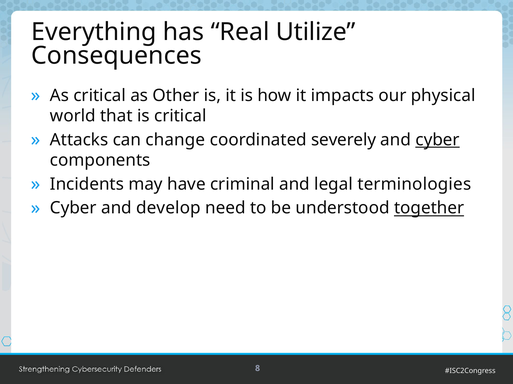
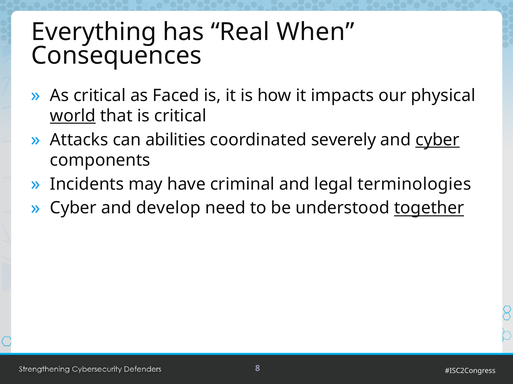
Utilize: Utilize -> When
Other: Other -> Faced
world underline: none -> present
change: change -> abilities
